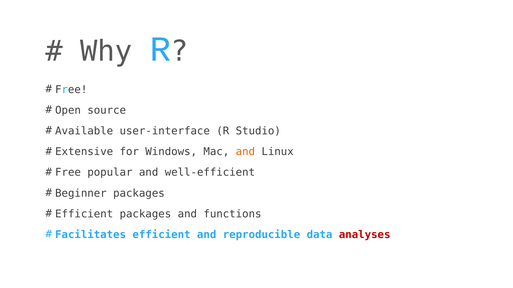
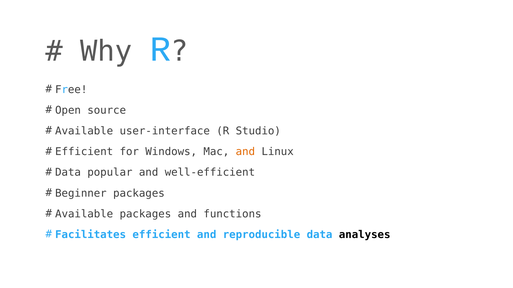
Extensive at (84, 152): Extensive -> Efficient
Free at (68, 173): Free -> Data
Efficient at (84, 214): Efficient -> Available
analyses colour: red -> black
